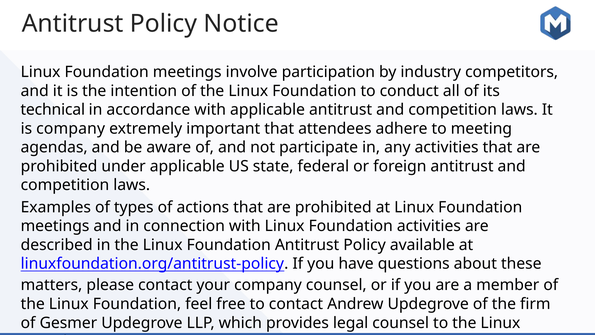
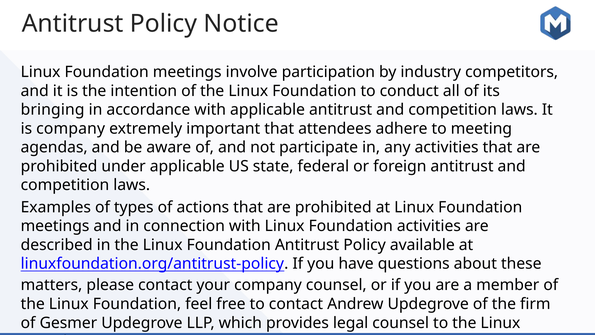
technical: technical -> bringing
